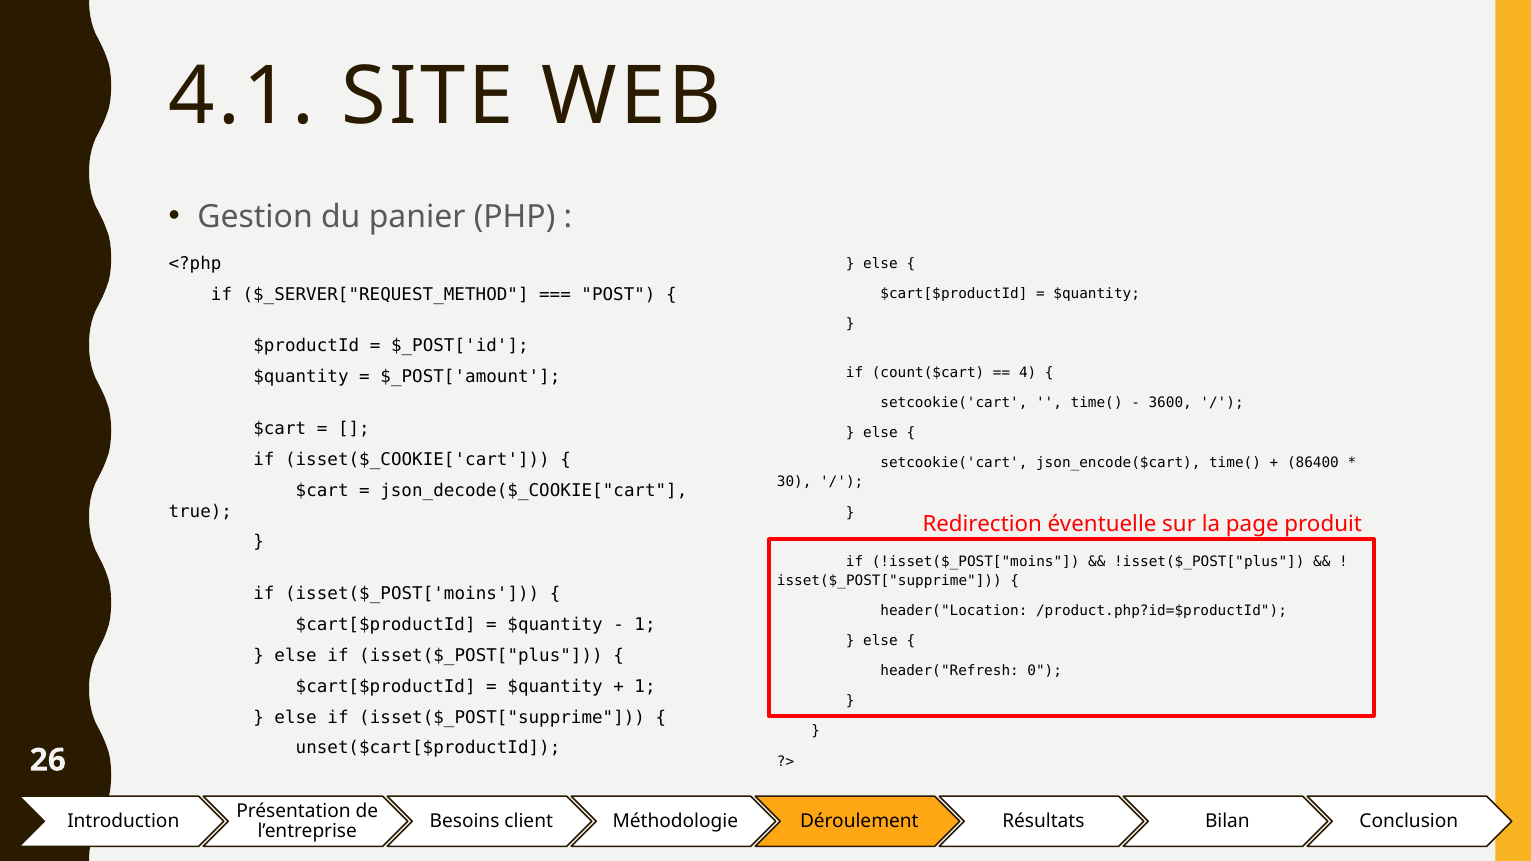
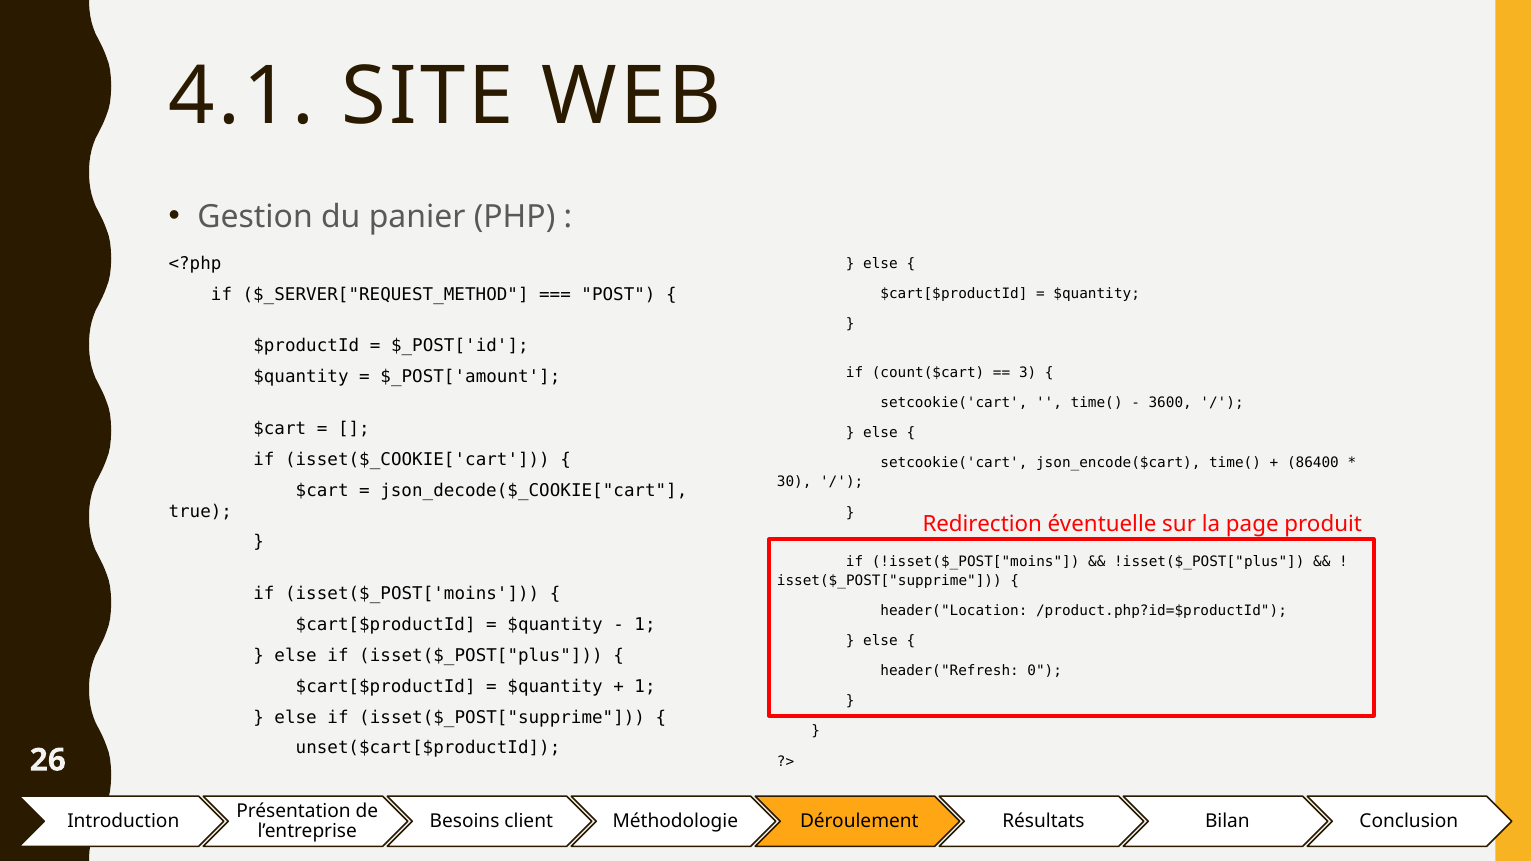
4: 4 -> 3
